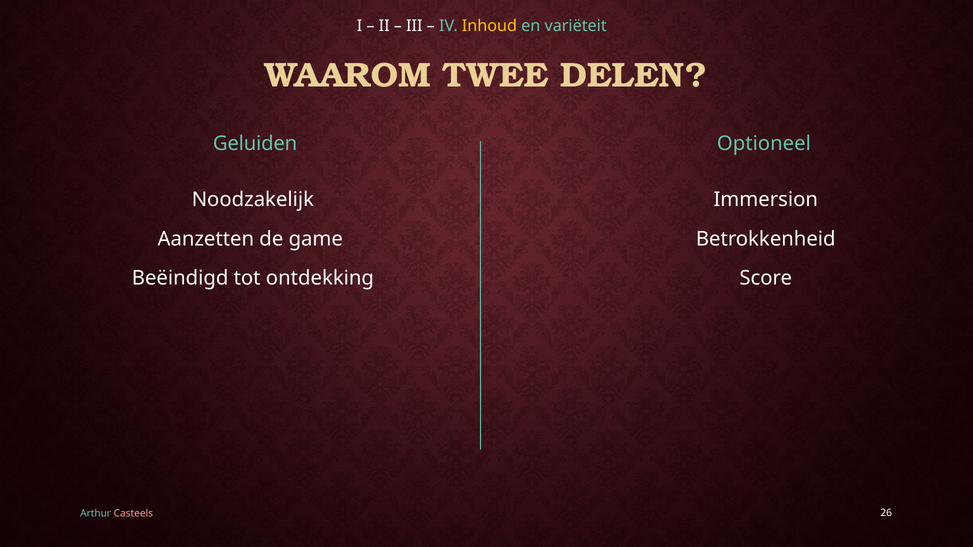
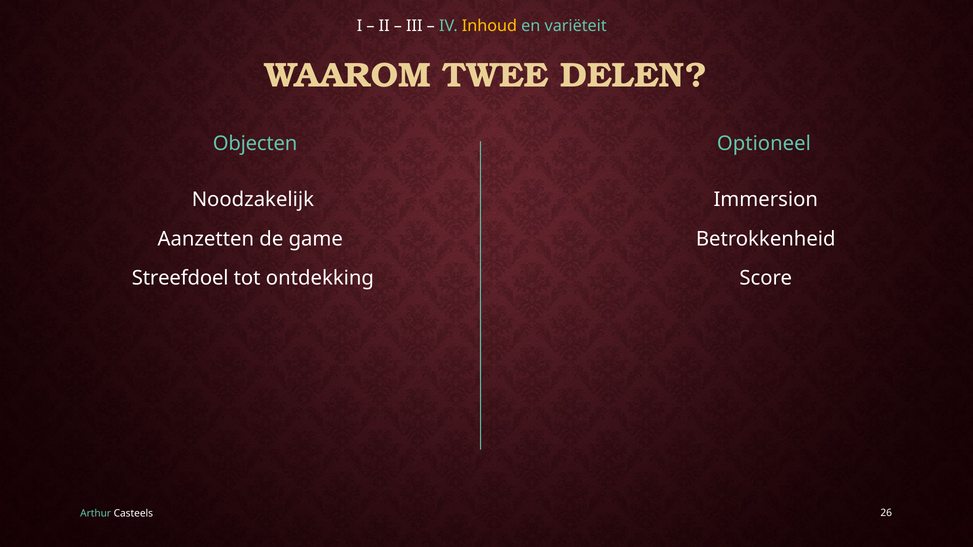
Geluiden: Geluiden -> Objecten
Beëindigd: Beëindigd -> Streefdoel
Casteels colour: pink -> white
